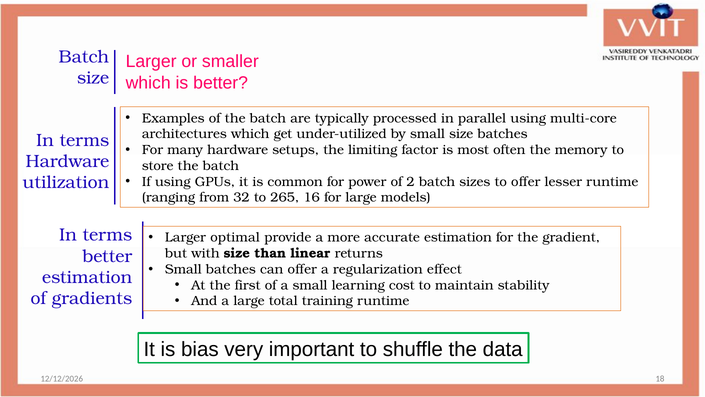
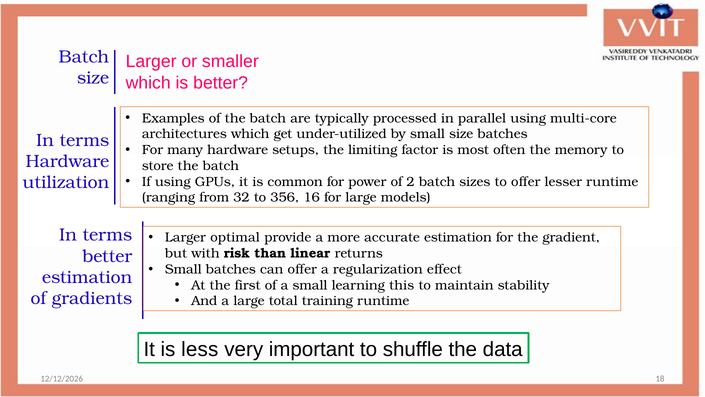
265: 265 -> 356
with size: size -> risk
cost: cost -> this
bias: bias -> less
